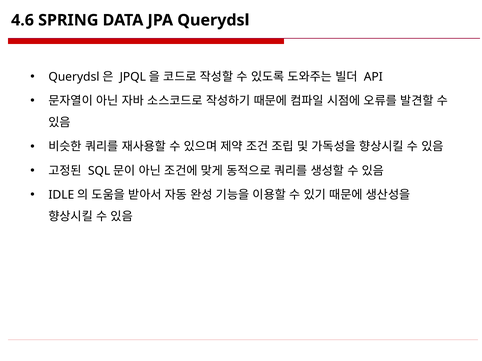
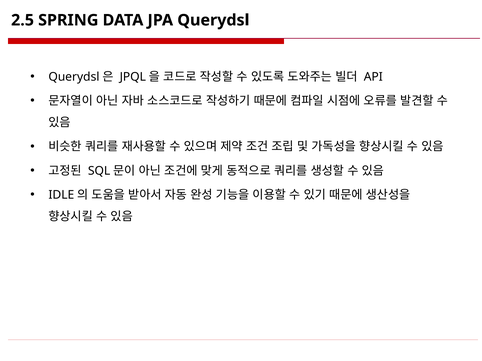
4.6: 4.6 -> 2.5
